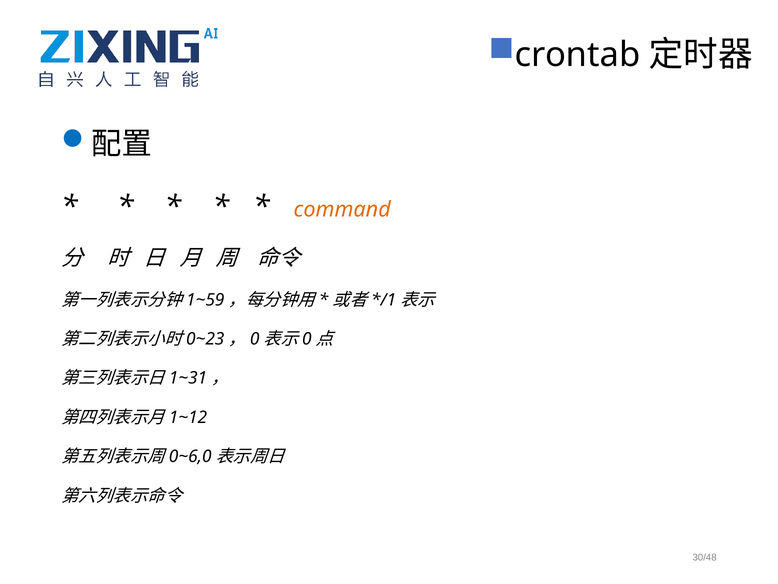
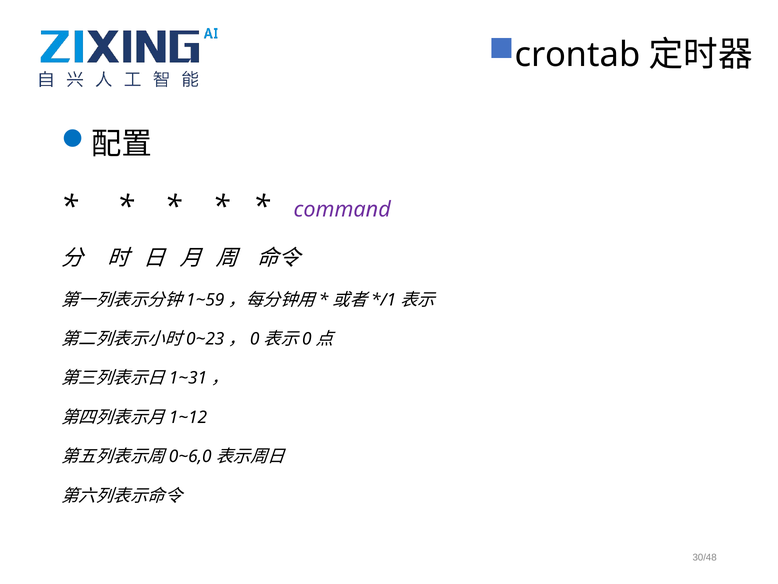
command colour: orange -> purple
